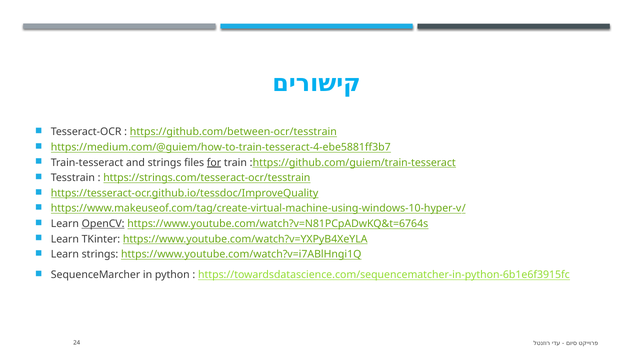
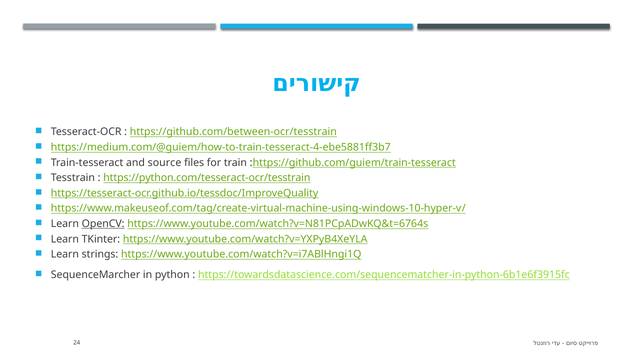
and strings: strings -> source
for underline: present -> none
https://strings.com/tesseract-ocr/tesstrain: https://strings.com/tesseract-ocr/tesstrain -> https://python.com/tesseract-ocr/tesstrain
